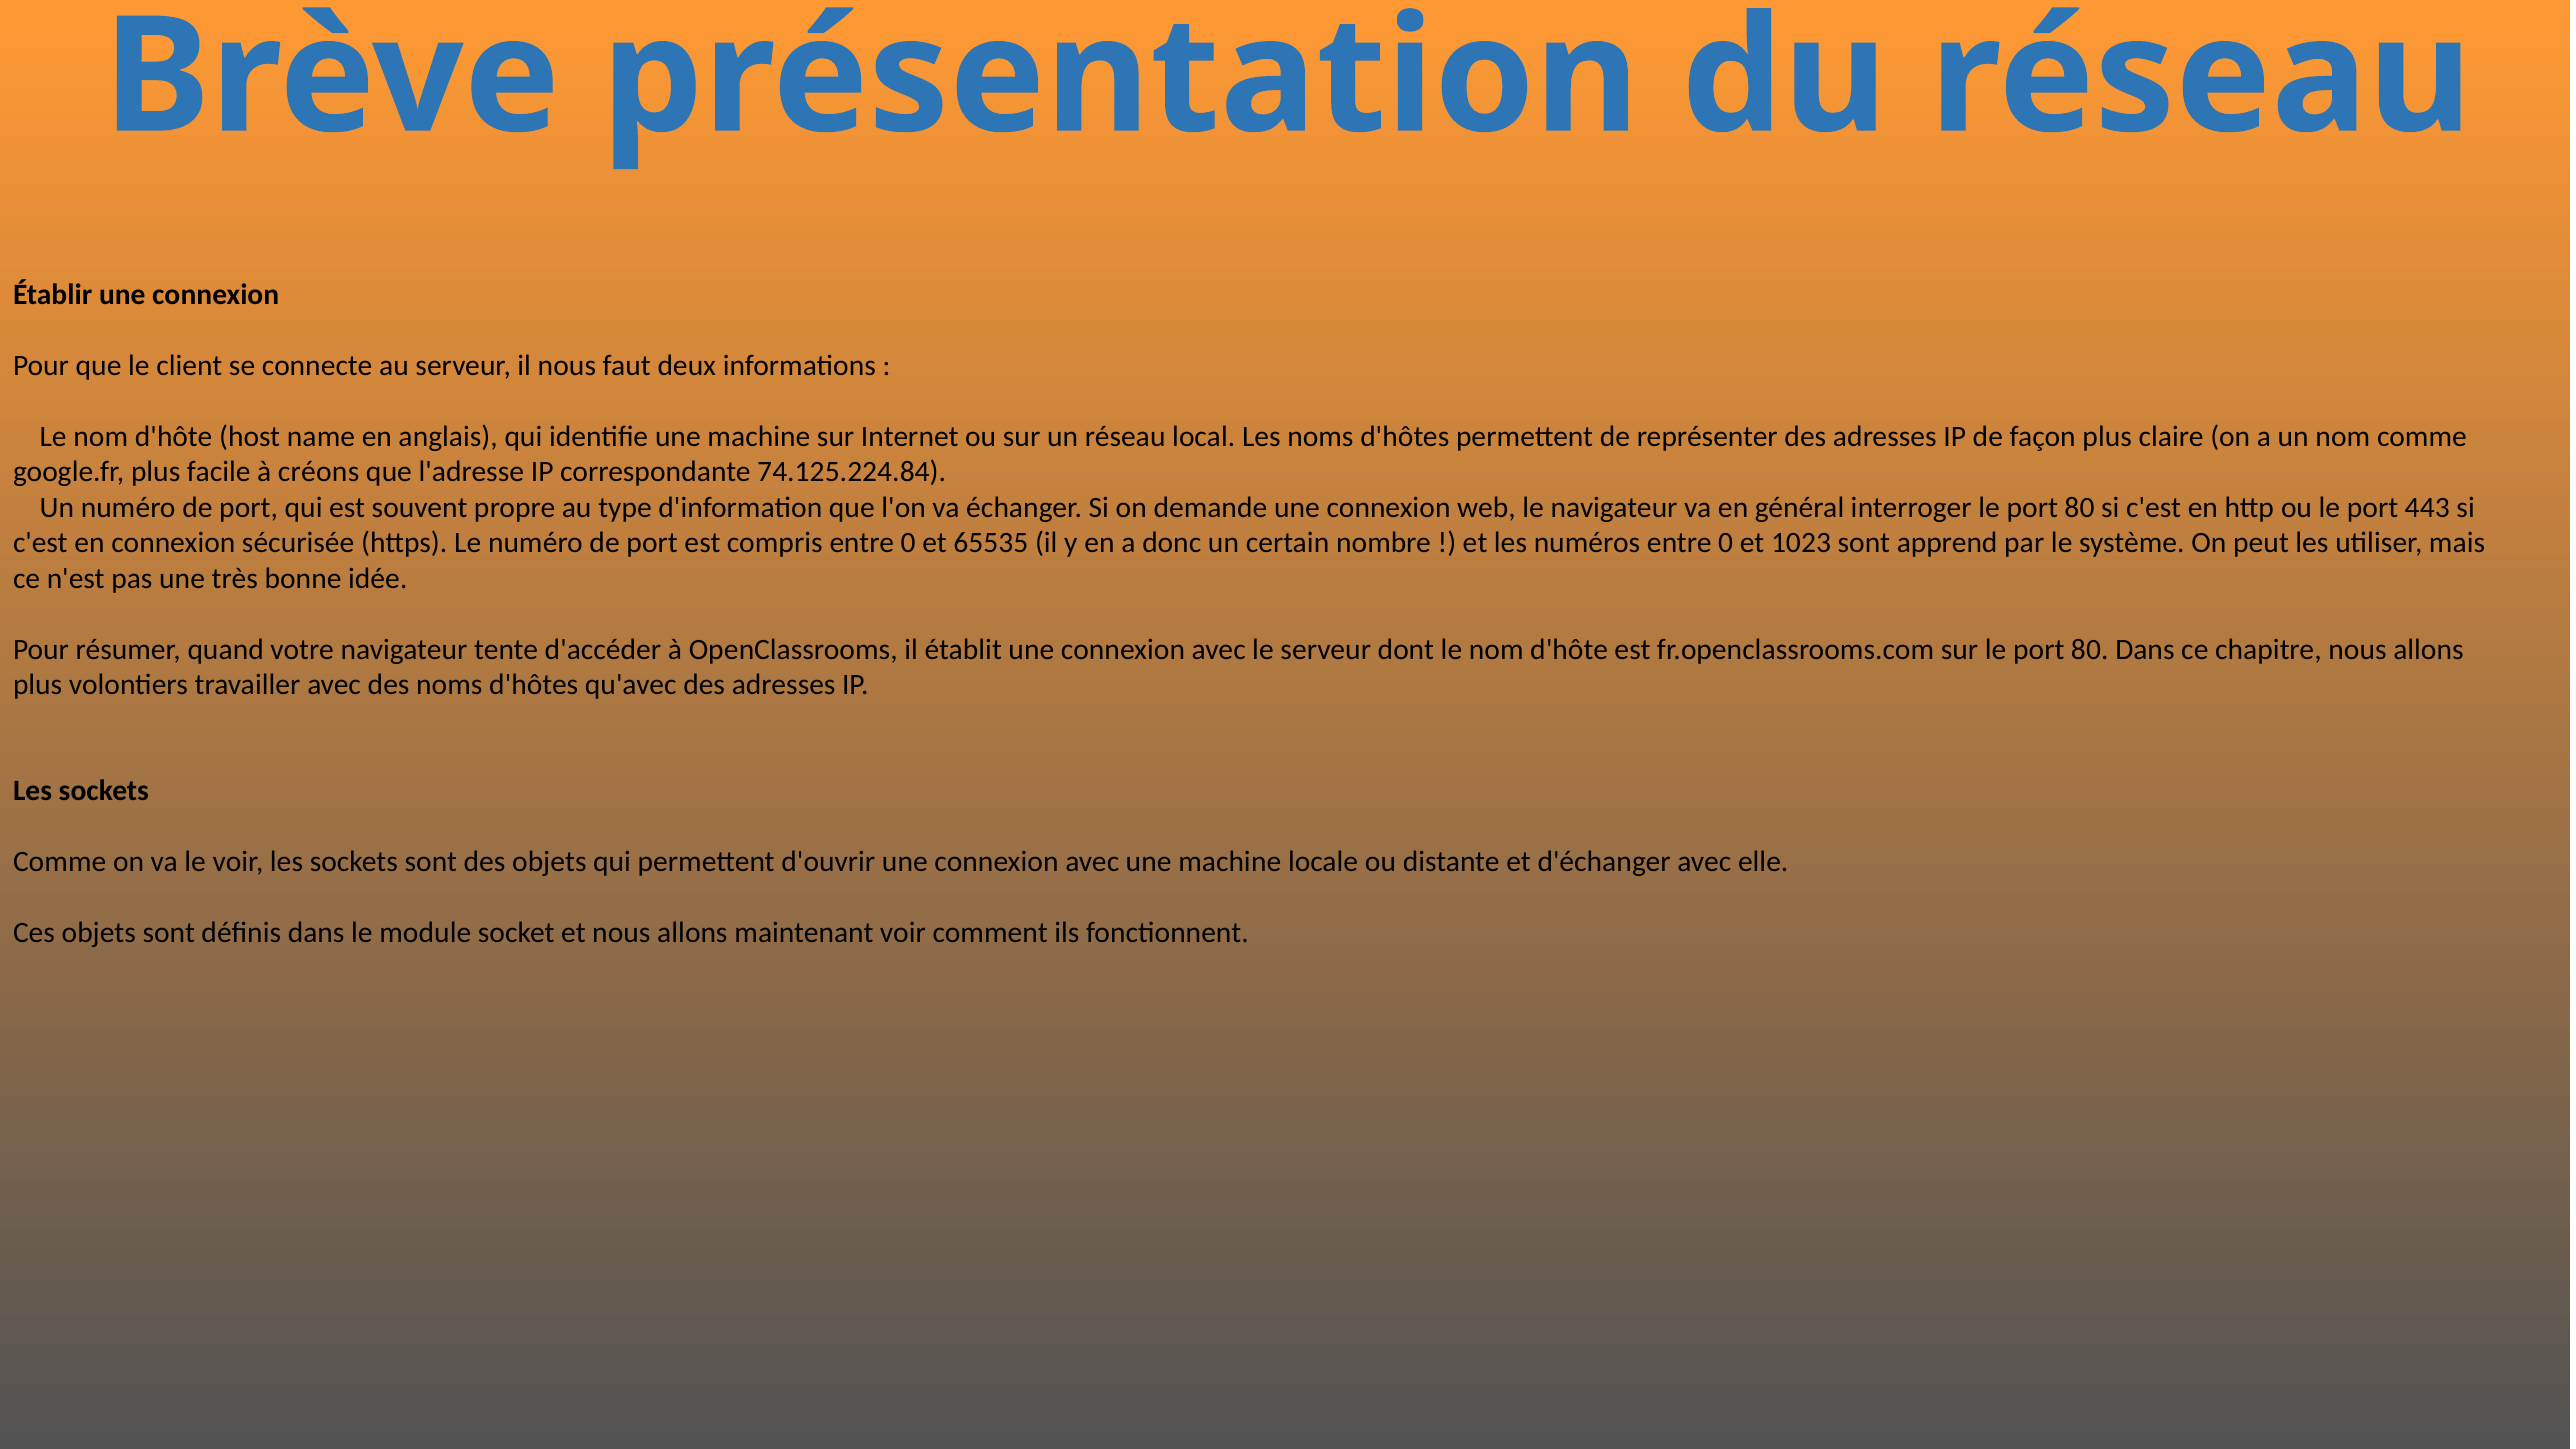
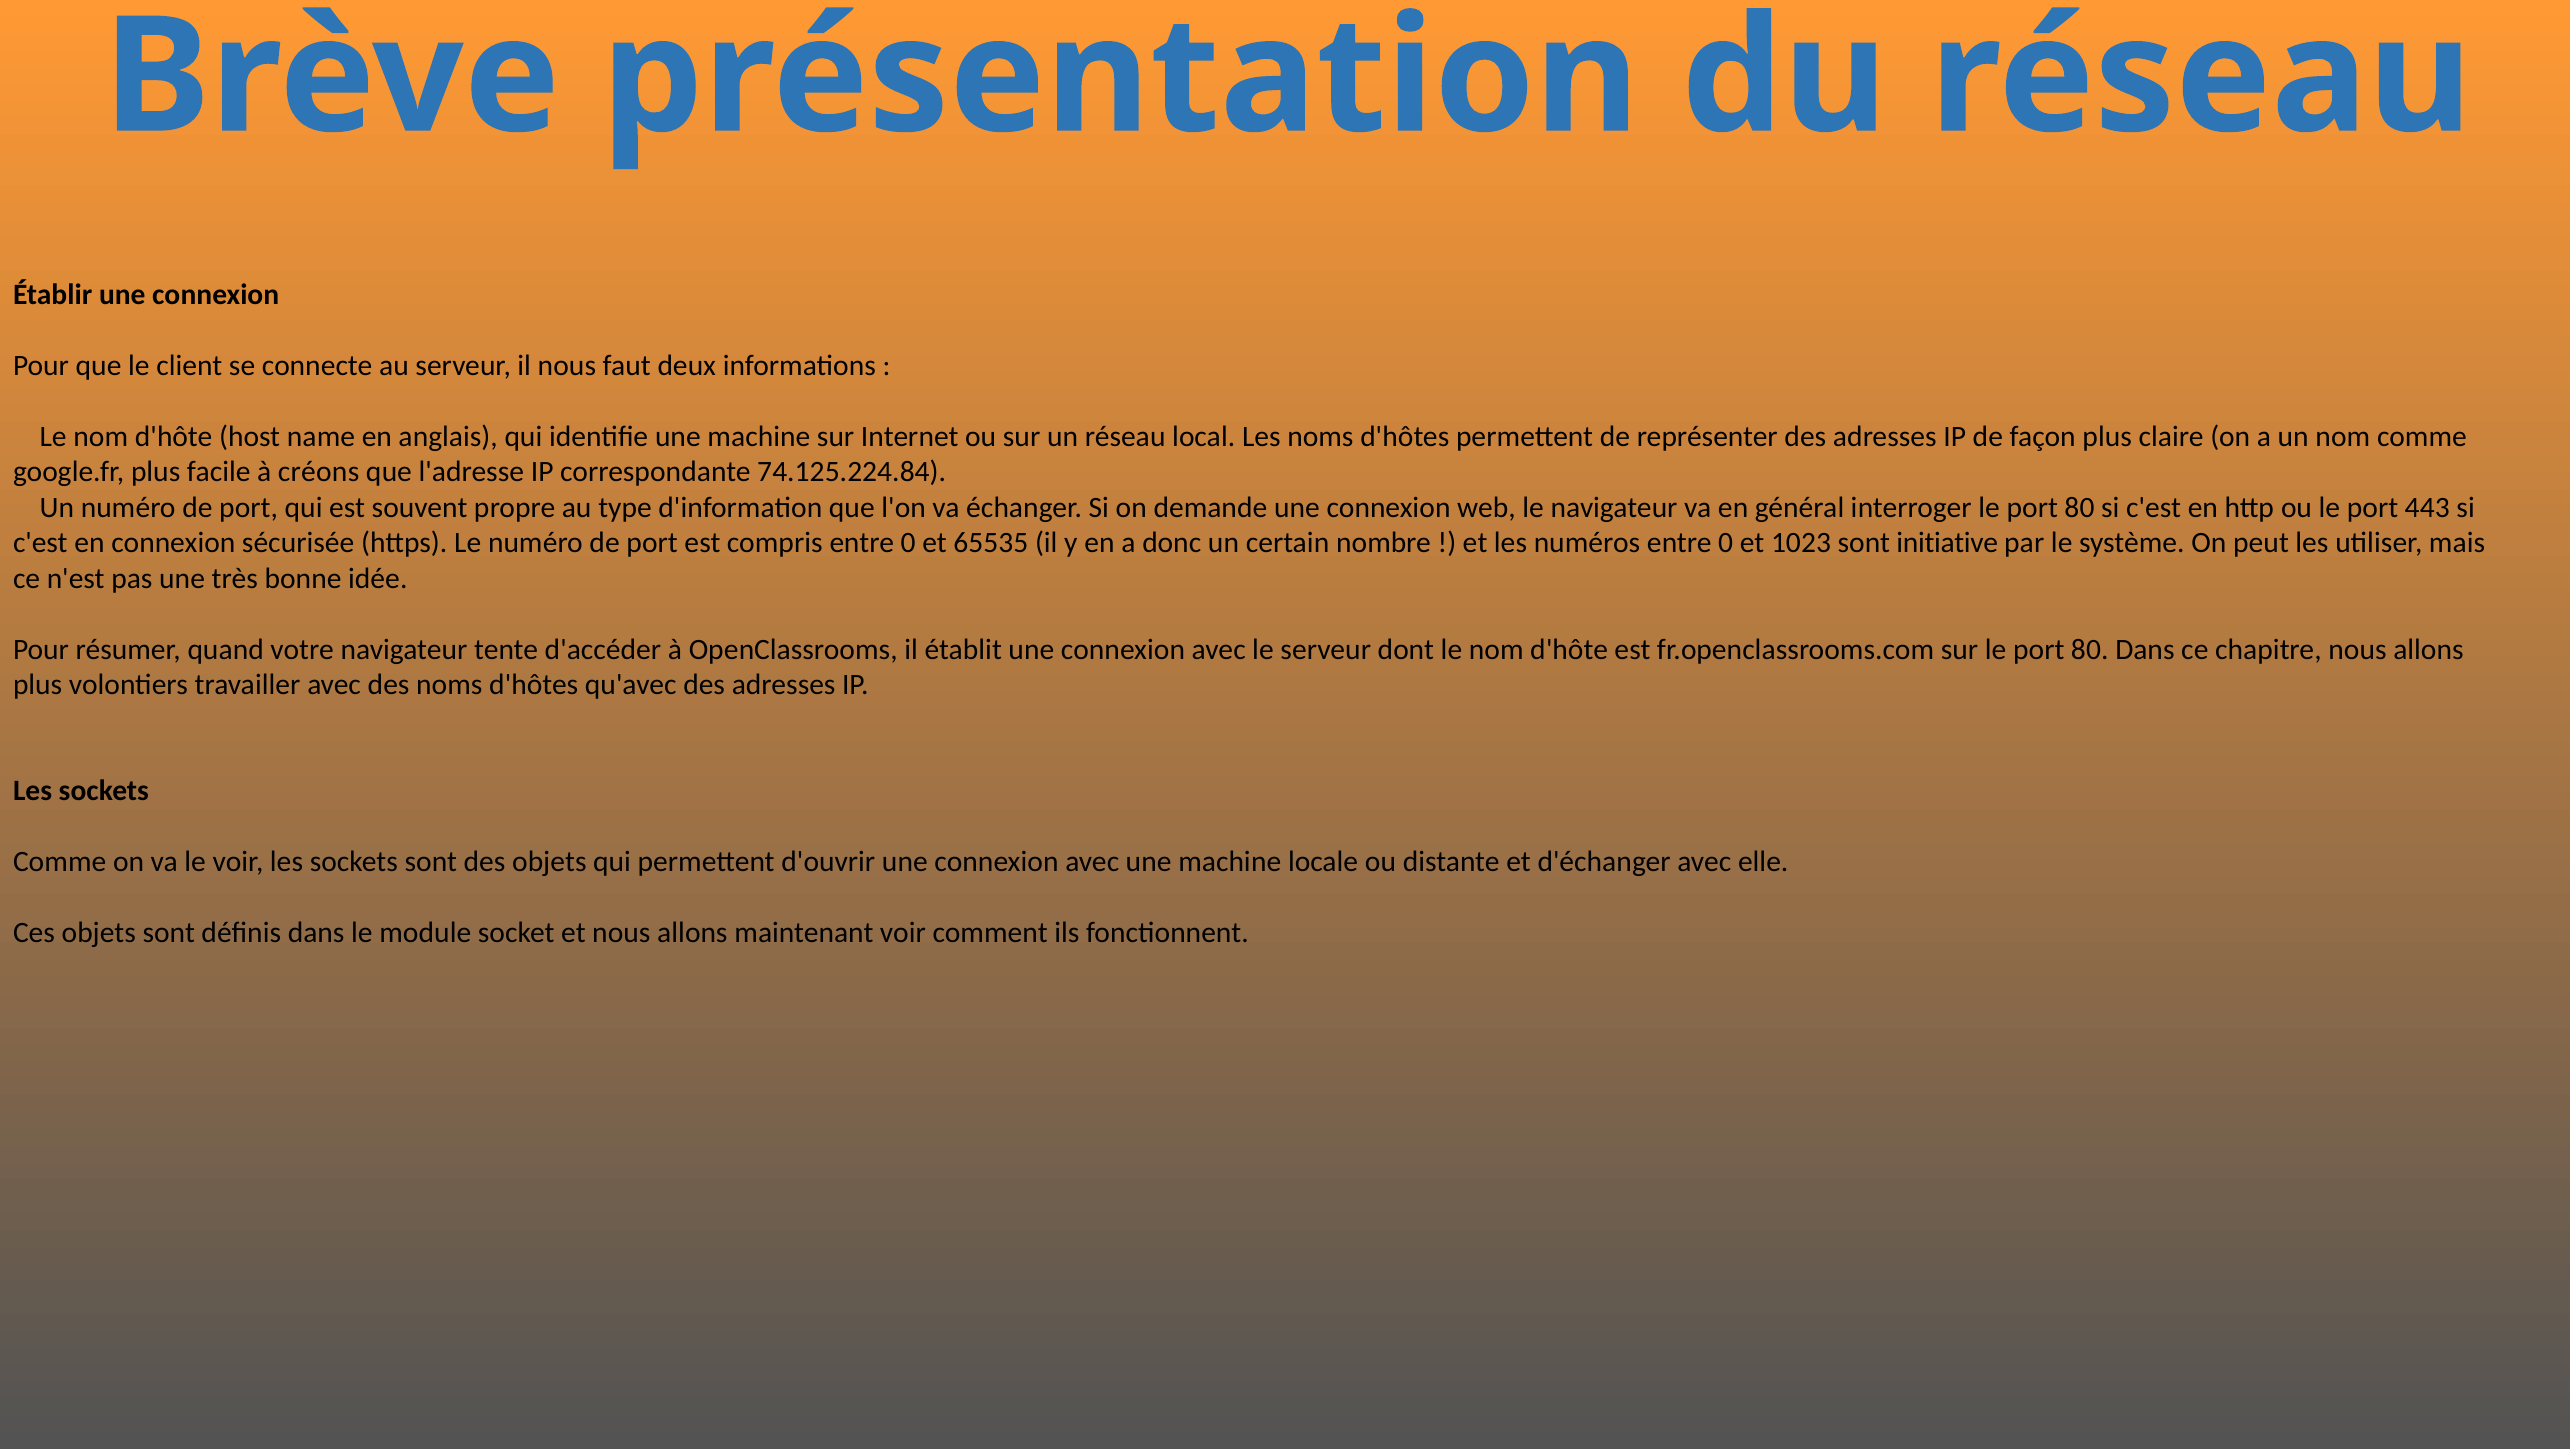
apprend: apprend -> initiative
